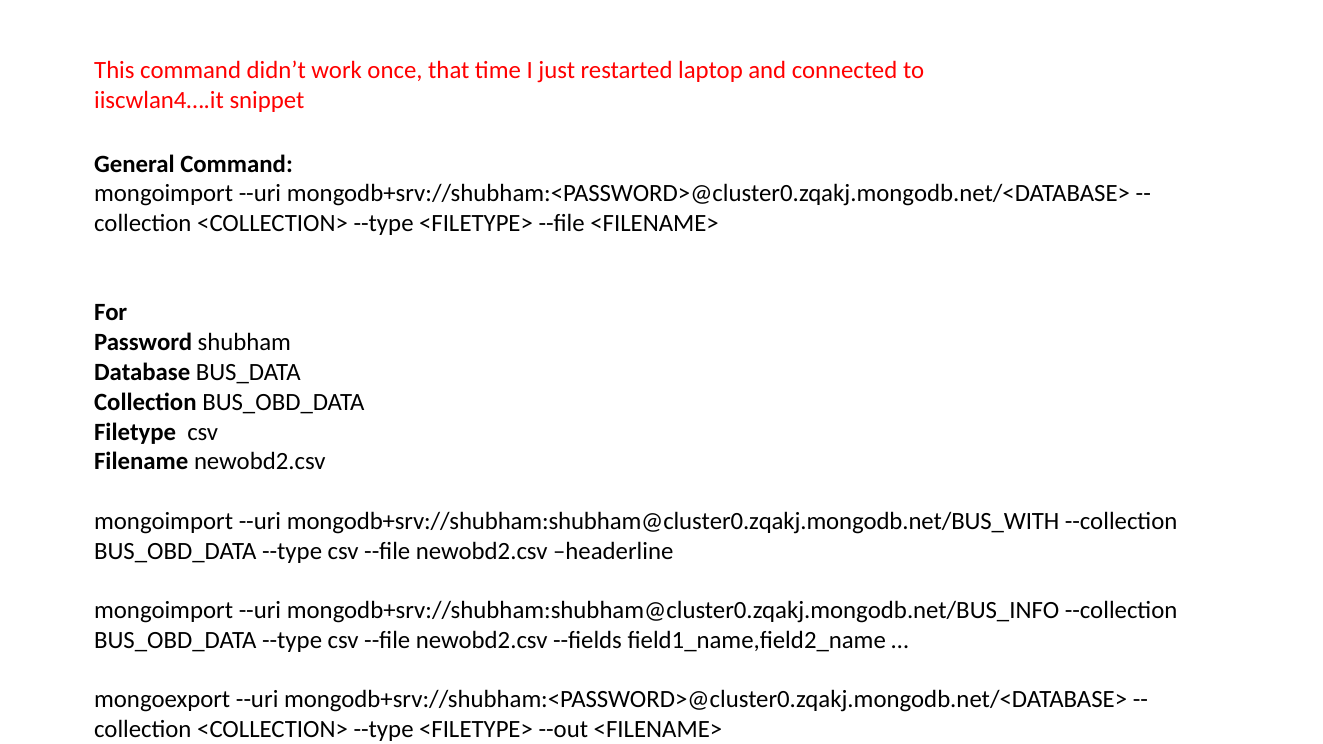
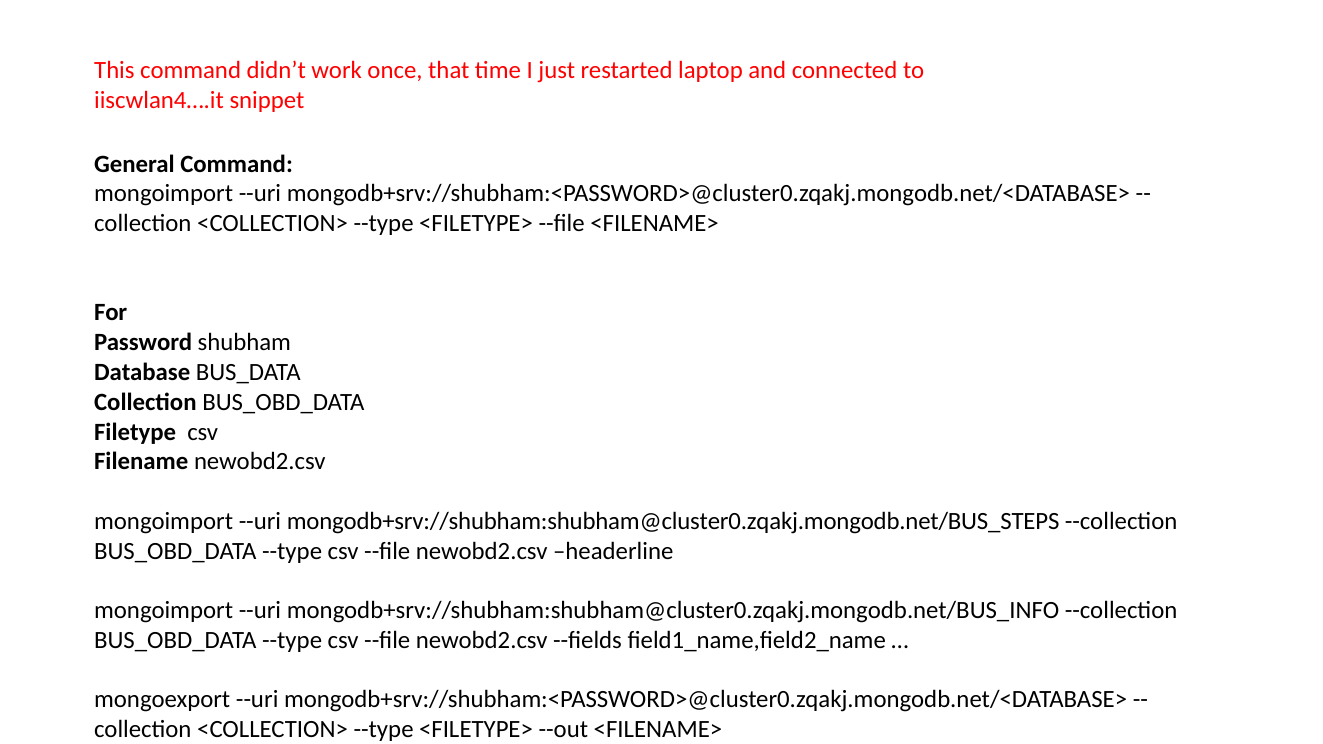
mongodb+srv://shubham:shubham@cluster0.zqakj.mongodb.net/BUS_WITH: mongodb+srv://shubham:shubham@cluster0.zqakj.mongodb.net/BUS_WITH -> mongodb+srv://shubham:shubham@cluster0.zqakj.mongodb.net/BUS_STEPS
